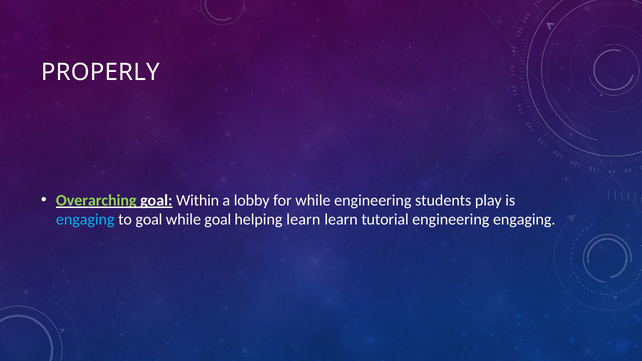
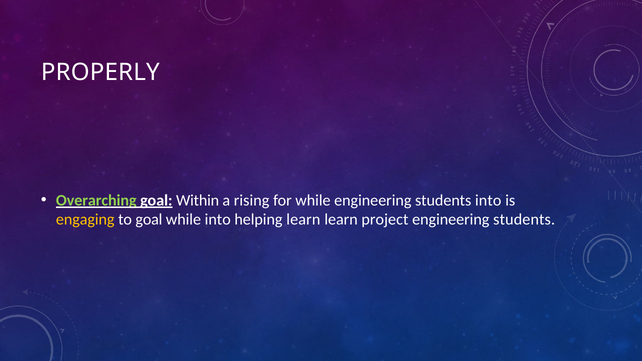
lobby: lobby -> rising
students play: play -> into
engaging at (85, 220) colour: light blue -> yellow
while goal: goal -> into
tutorial: tutorial -> project
engaging at (524, 220): engaging -> students
